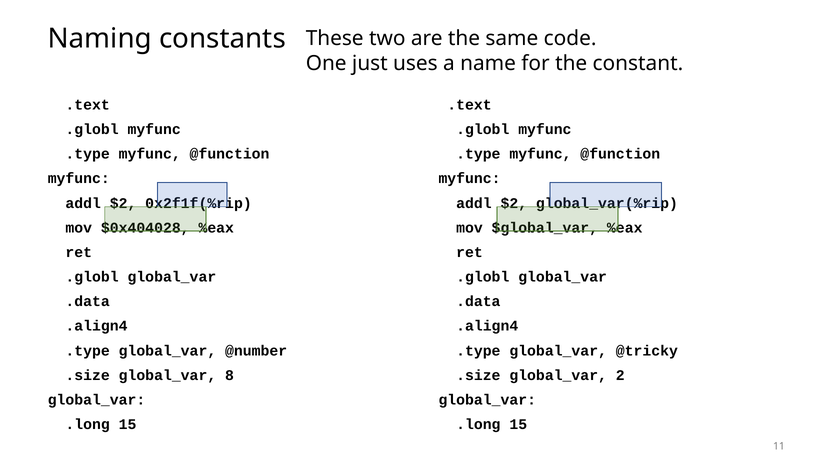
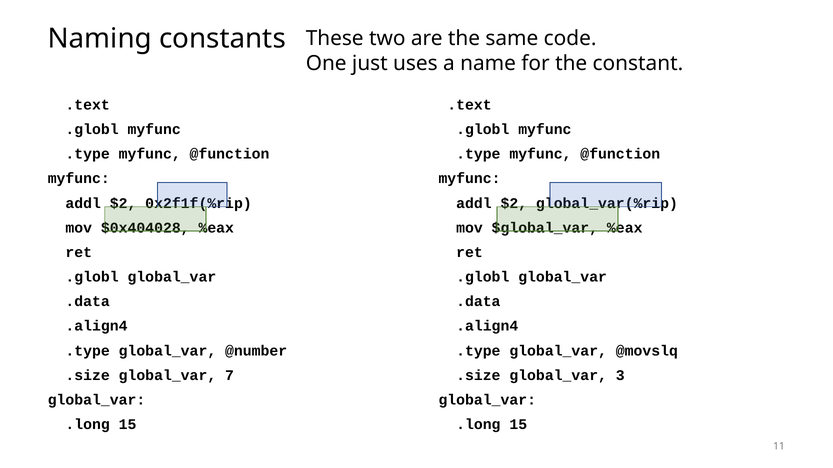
@tricky: @tricky -> @movslq
8: 8 -> 7
2: 2 -> 3
